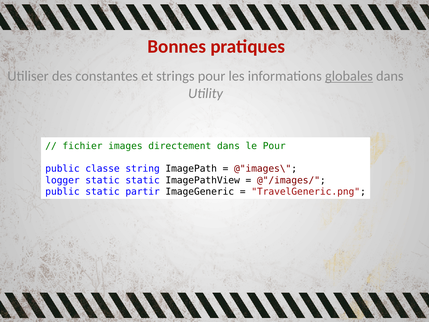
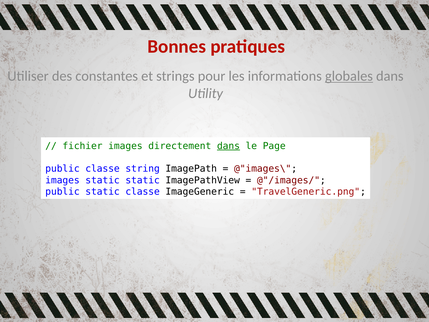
dans at (228, 146) underline: none -> present
le Pour: Pour -> Page
logger at (62, 180): logger -> images
static partir: partir -> classe
